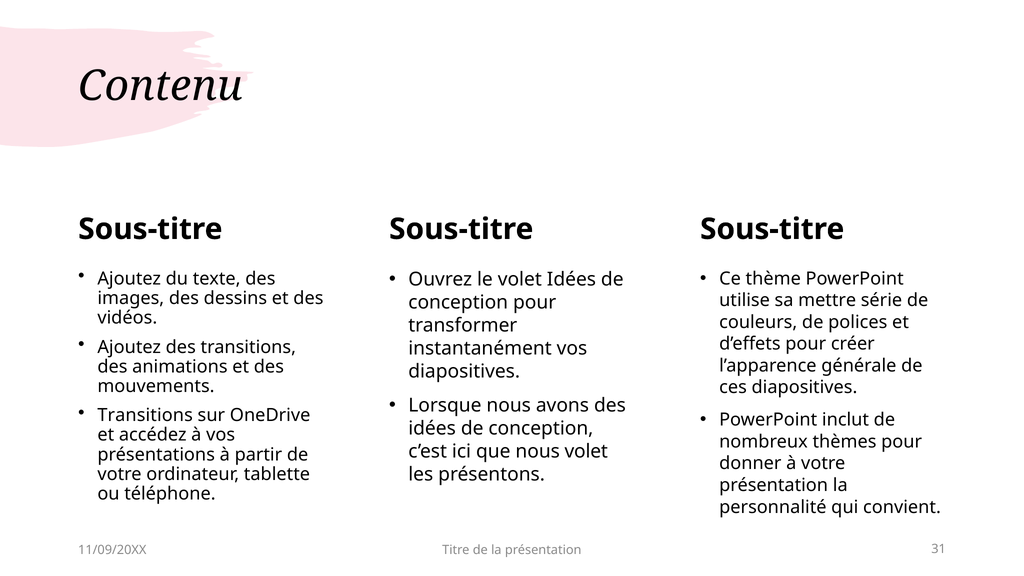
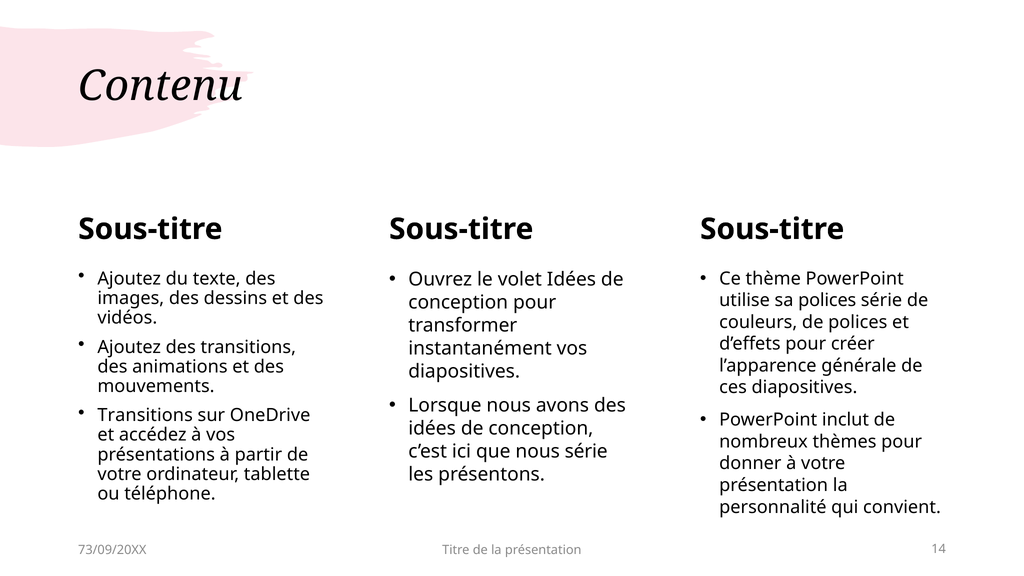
sa mettre: mettre -> polices
nous volet: volet -> série
11/09/20XX: 11/09/20XX -> 73/09/20XX
31: 31 -> 14
